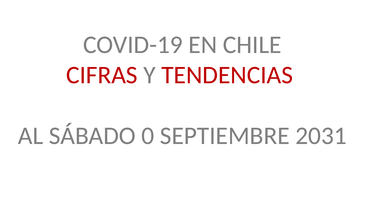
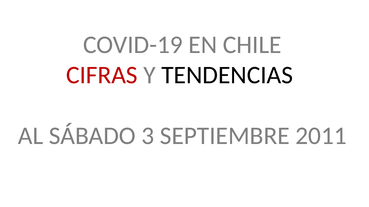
TENDENCIAS colour: red -> black
0: 0 -> 3
2031: 2031 -> 2011
